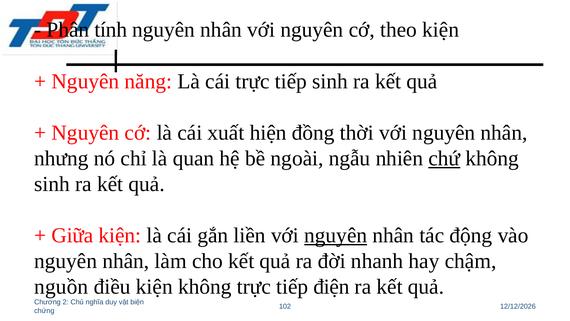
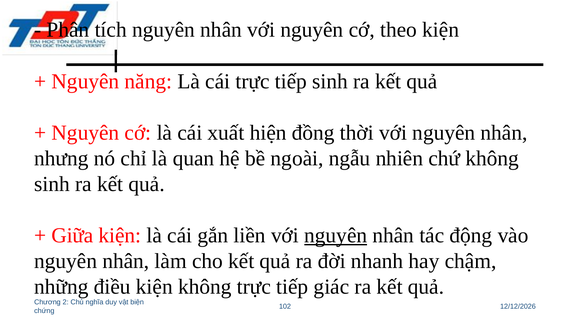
tính: tính -> tích
chứ underline: present -> none
nguồn: nguồn -> những
điện: điện -> giác
